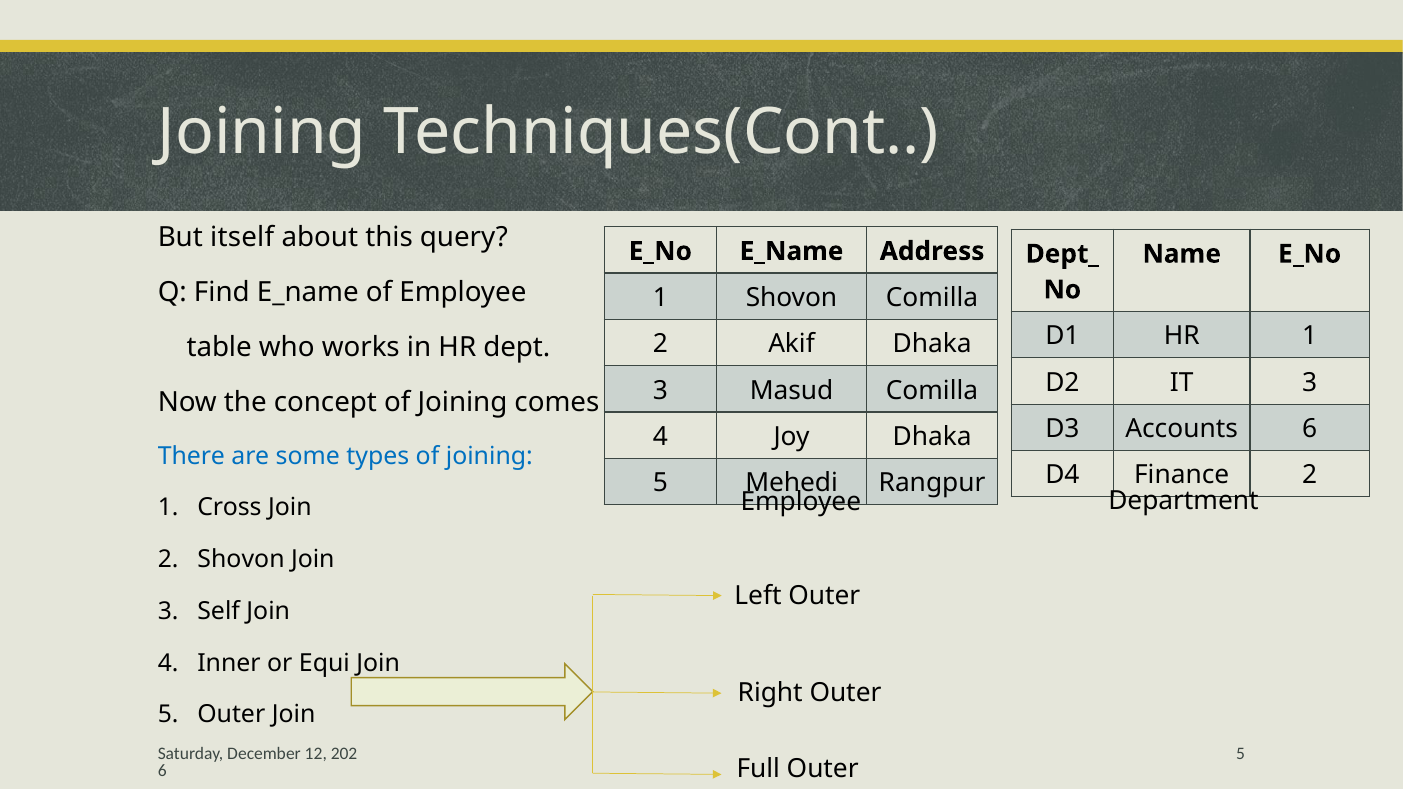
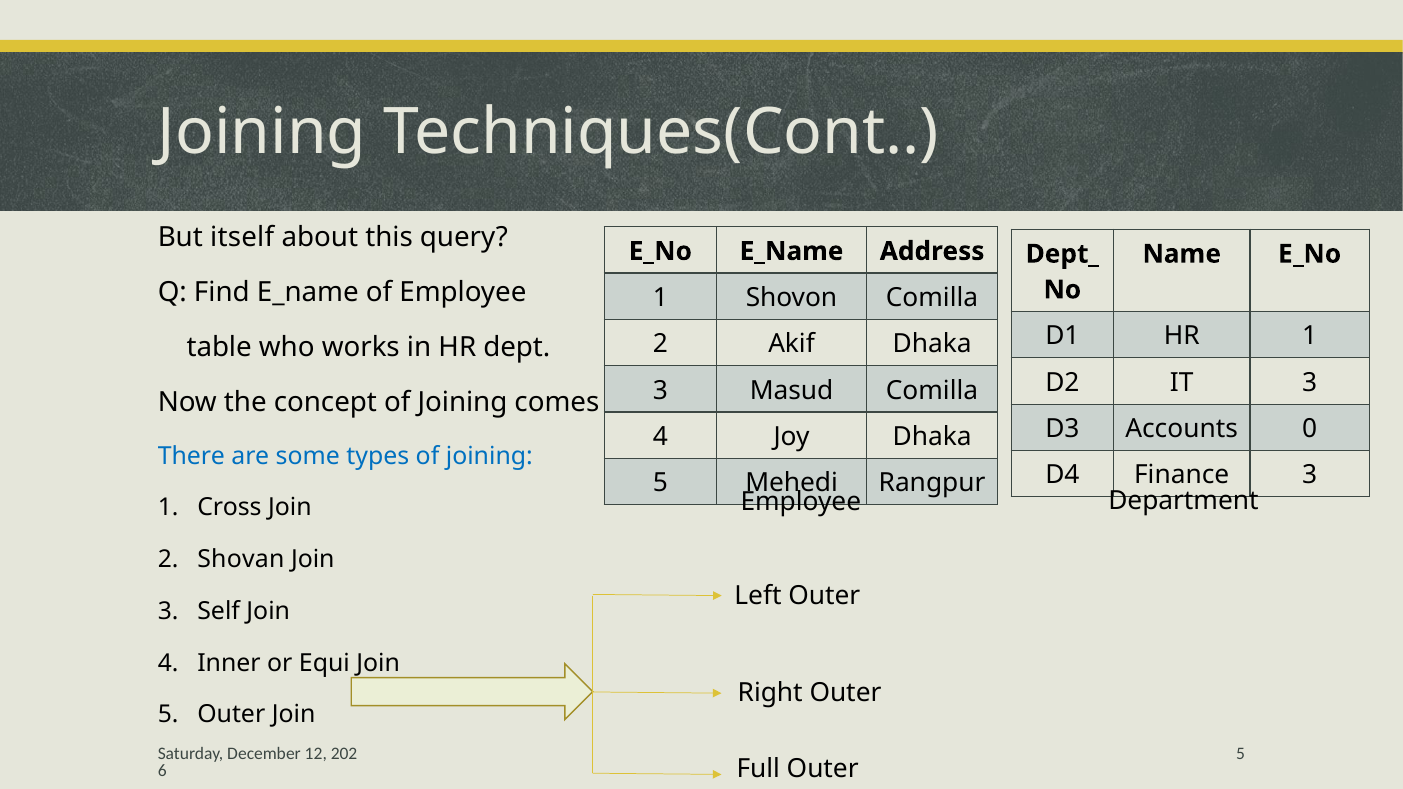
Accounts 6: 6 -> 0
Finance 2: 2 -> 3
2 Shovon: Shovon -> Shovan
